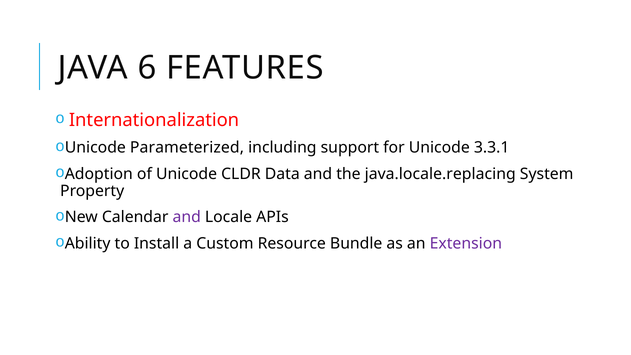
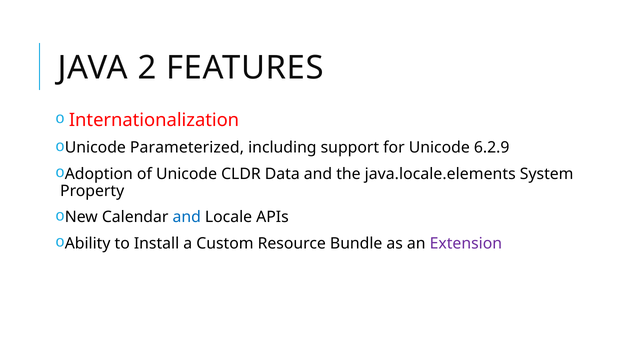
6: 6 -> 2
3.3.1: 3.3.1 -> 6.2.9
java.locale.replacing: java.locale.replacing -> java.locale.elements
and at (187, 217) colour: purple -> blue
